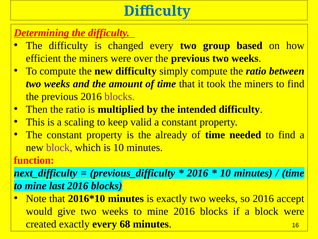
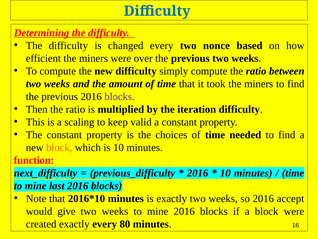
group: group -> nonce
intended: intended -> iteration
already: already -> choices
block at (59, 147) colour: purple -> orange
68: 68 -> 80
